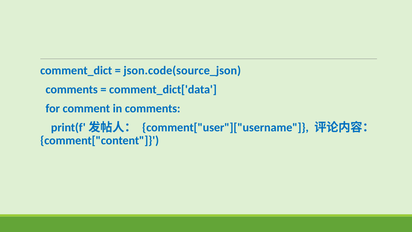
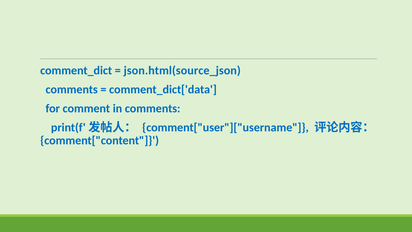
json.code(source_json: json.code(source_json -> json.html(source_json
